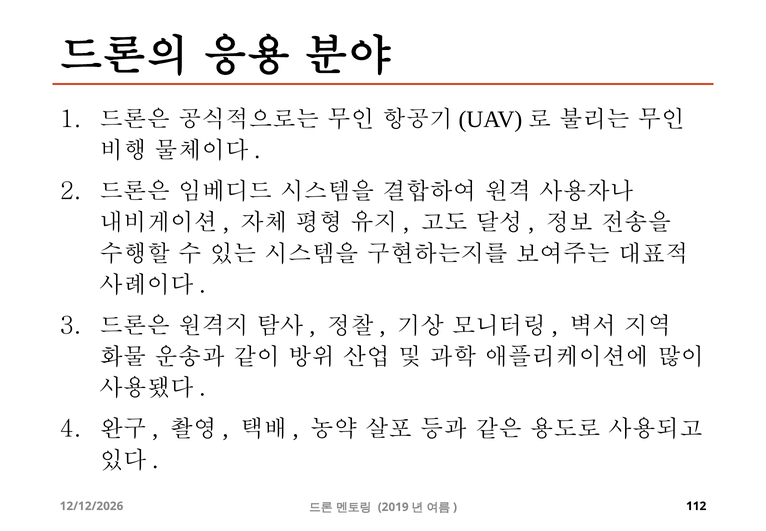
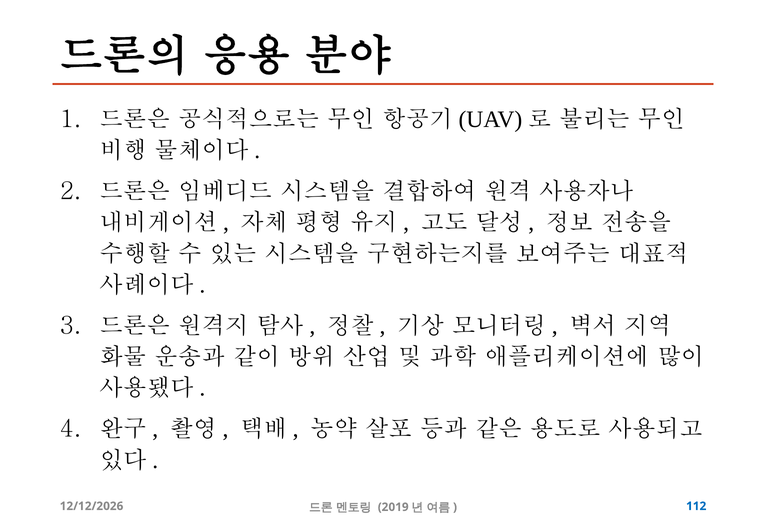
112 colour: black -> blue
